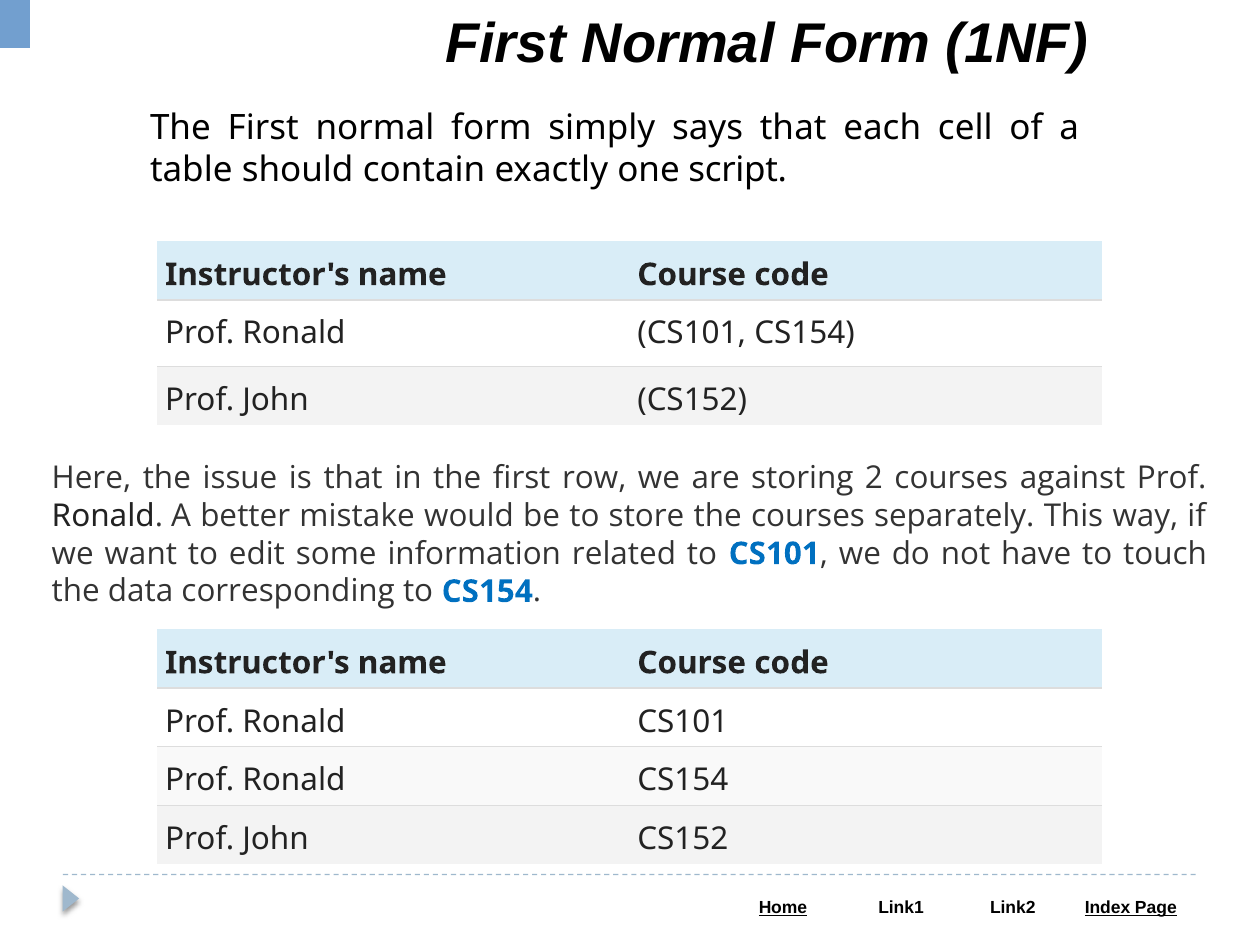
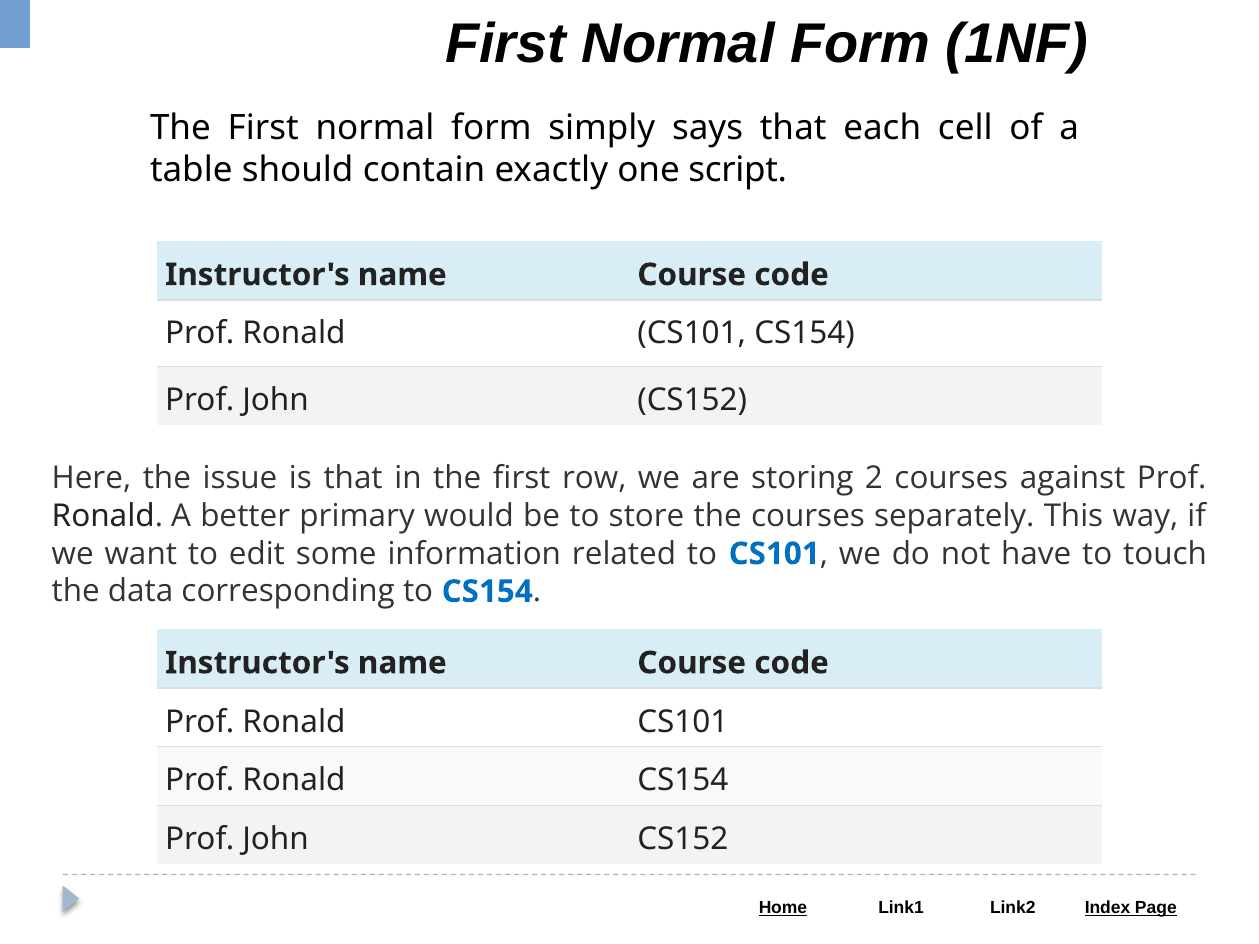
mistake: mistake -> primary
